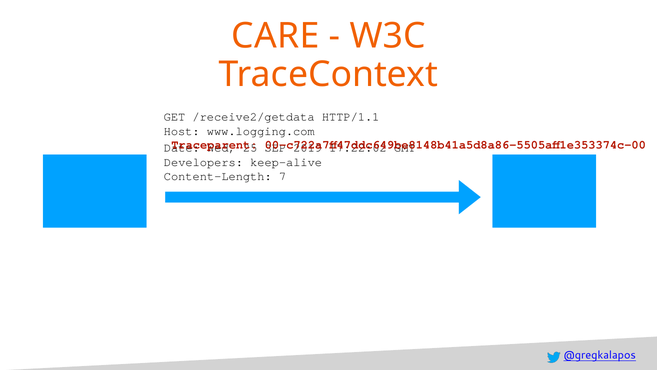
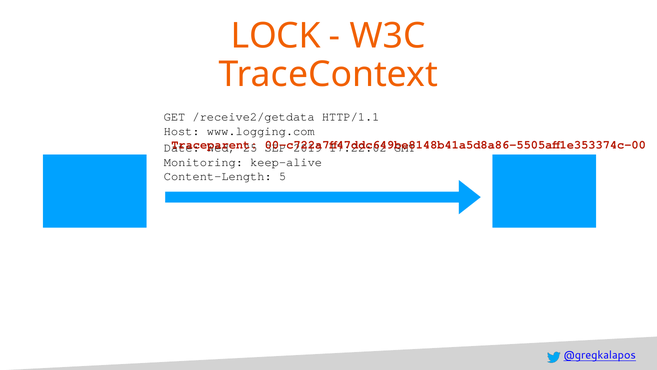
CARE: CARE -> LOCK
Developers: Developers -> Monitoring
7: 7 -> 5
